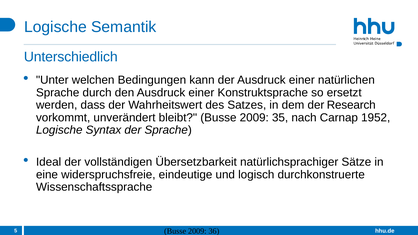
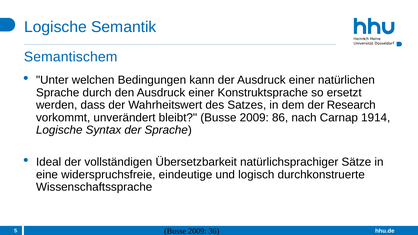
Unterschiedlich: Unterschiedlich -> Semantischem
35: 35 -> 86
1952: 1952 -> 1914
